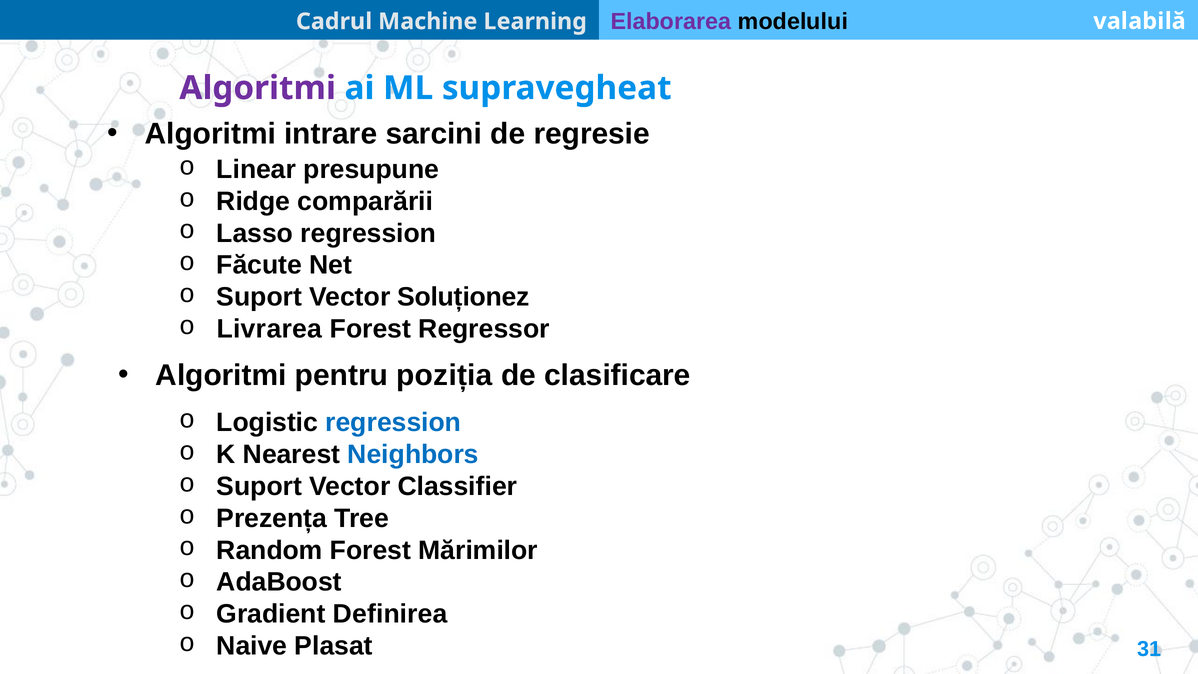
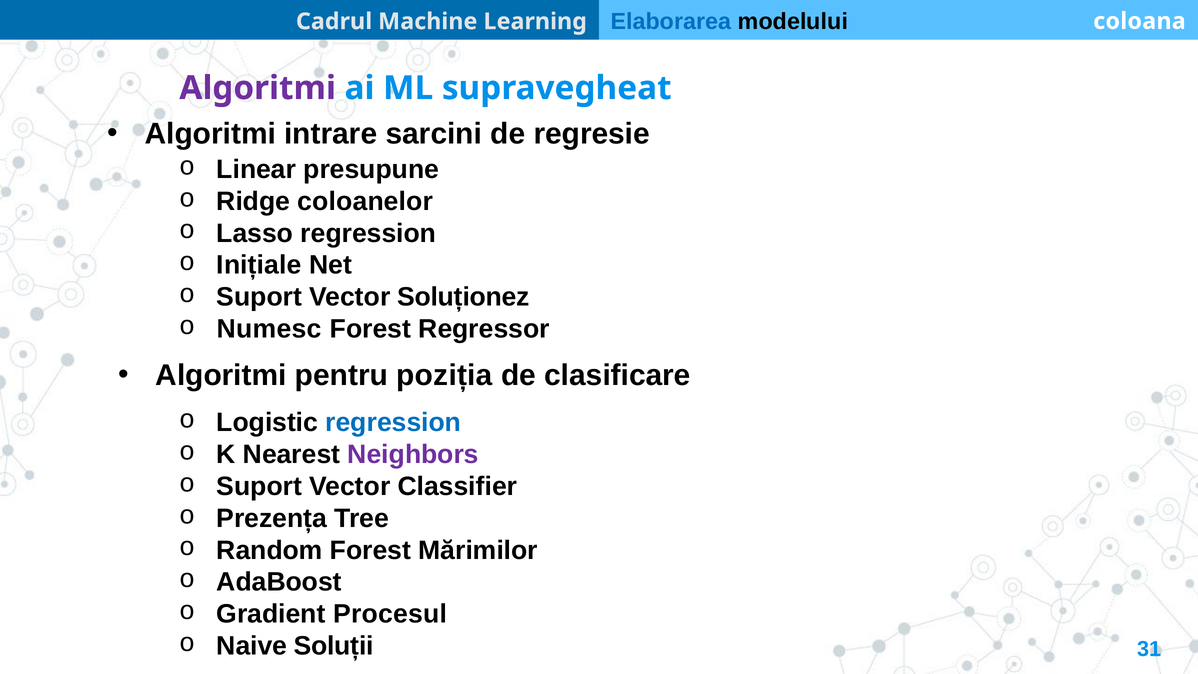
Elaborarea colour: purple -> blue
valabilă: valabilă -> coloana
comparării: comparării -> coloanelor
Făcute: Făcute -> Inițiale
Livrarea: Livrarea -> Numesc
Neighbors colour: blue -> purple
Definirea: Definirea -> Procesul
Plasat: Plasat -> Soluții
